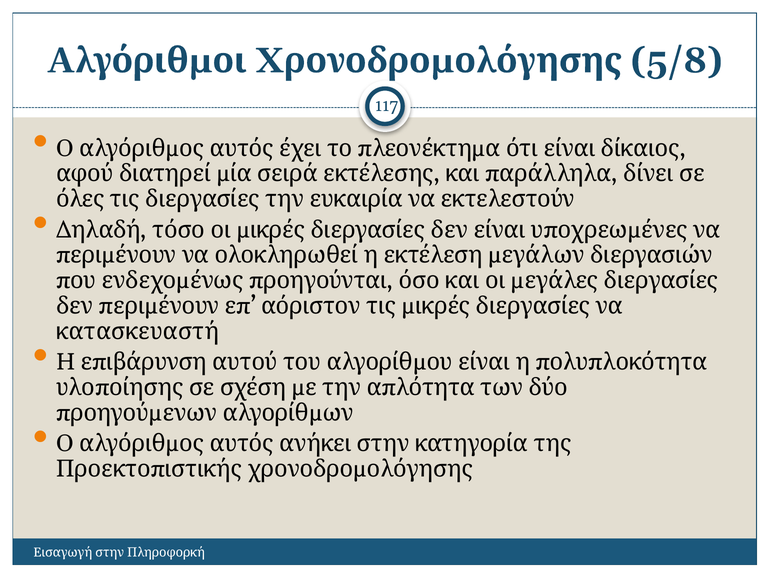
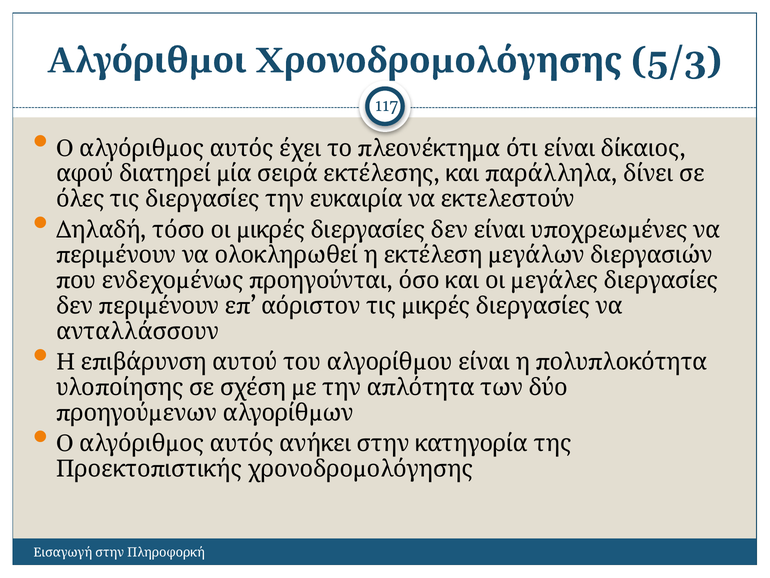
5/8: 5/8 -> 5/3
κατασκευαστή: κατασκευαστή -> ανταλλάσσουν
